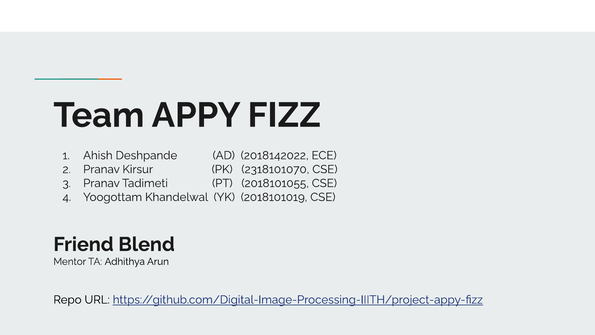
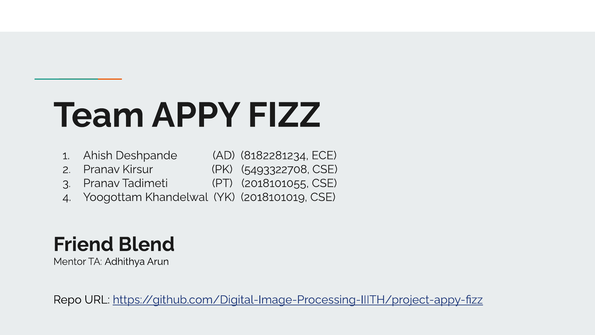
2018142022: 2018142022 -> 8182281234
2318101070: 2318101070 -> 5493322708
